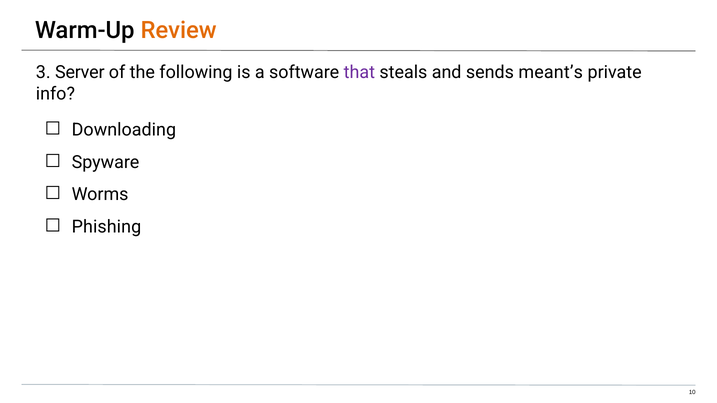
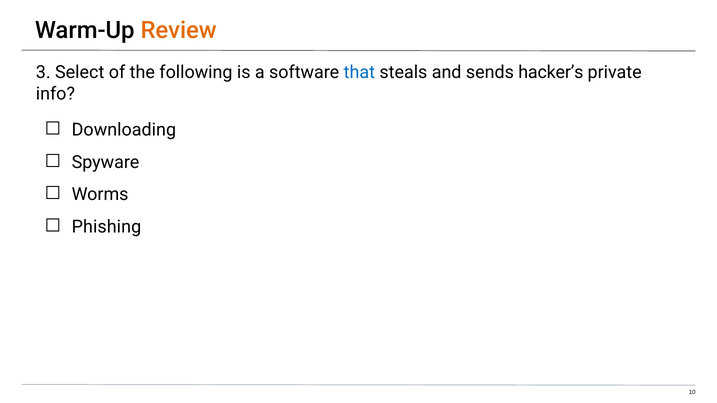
Server: Server -> Select
that colour: purple -> blue
meant’s: meant’s -> hacker’s
